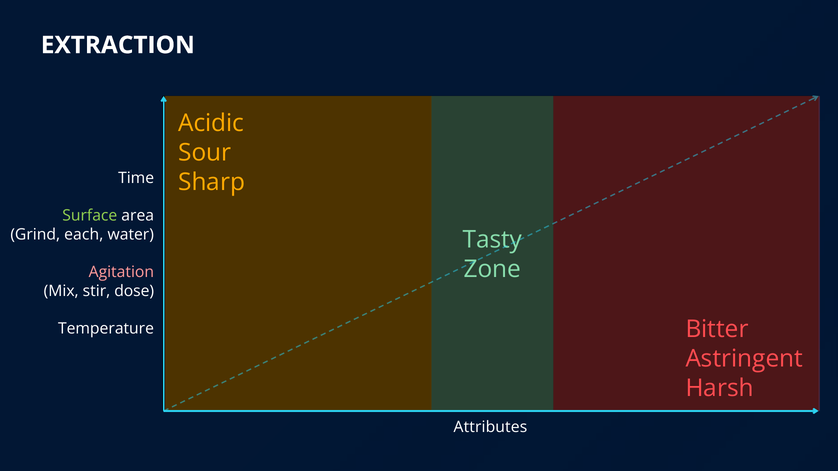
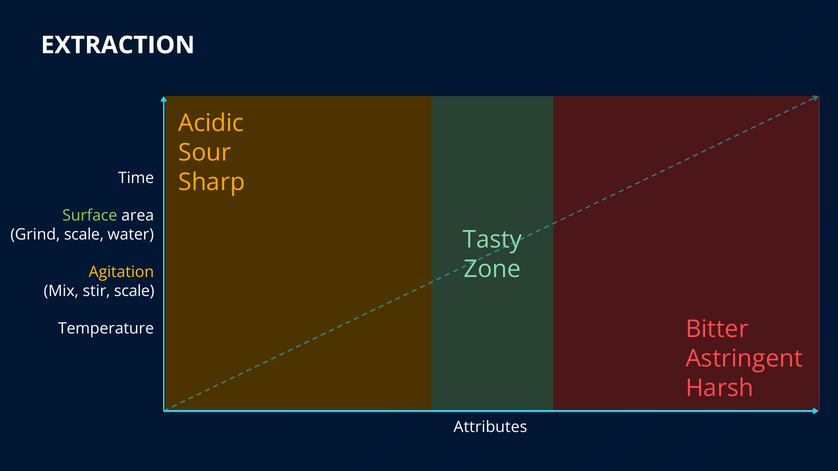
Grind each: each -> scale
Agitation colour: pink -> yellow
stir dose: dose -> scale
